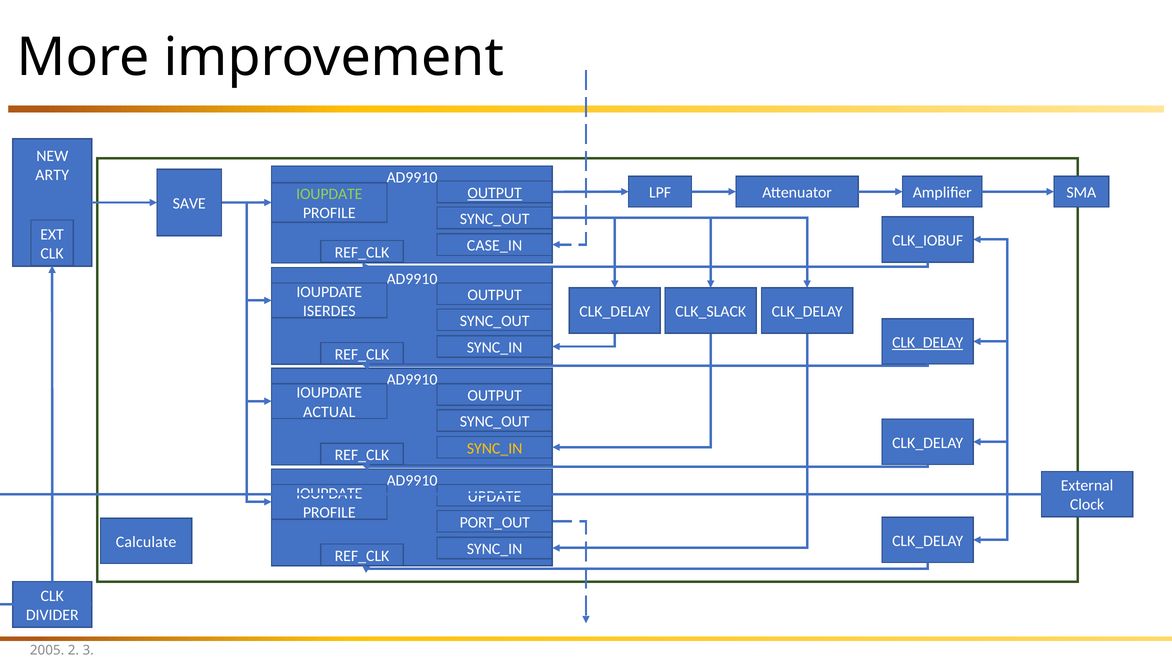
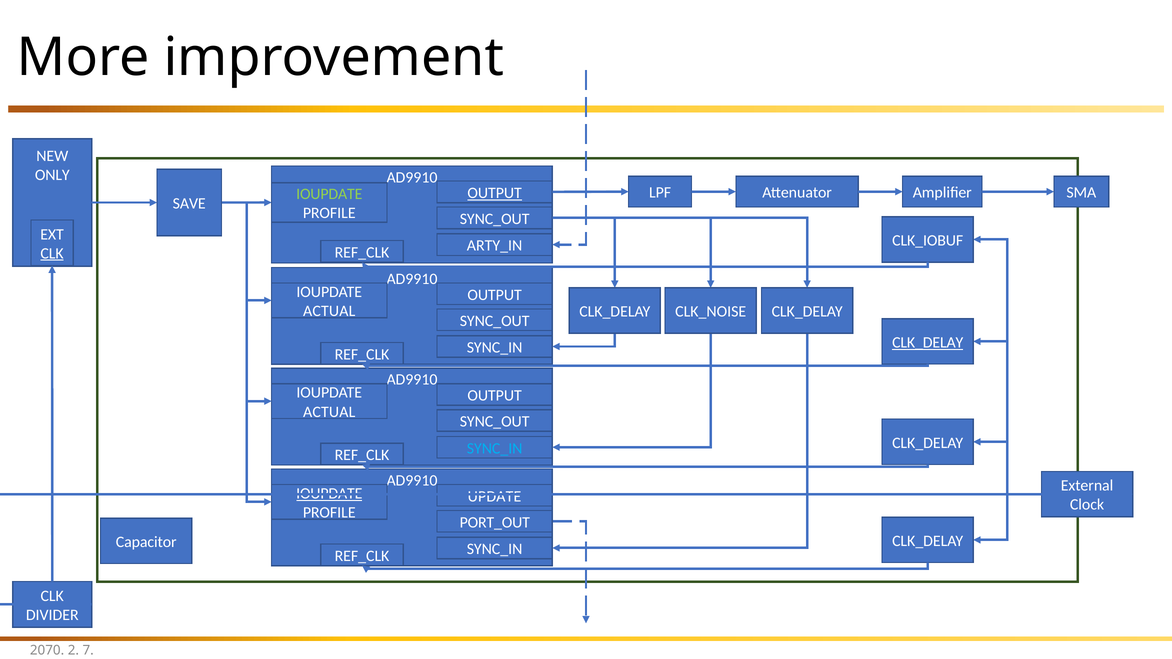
ARTY: ARTY -> ONLY
CASE_IN: CASE_IN -> ARTY_IN
CLK at (52, 253) underline: none -> present
ISERDES at (329, 311): ISERDES -> ACTUAL
CLK_SLACK: CLK_SLACK -> CLK_NOISE
SYNC_IN at (495, 449) colour: yellow -> light blue
IOUPDATE at (329, 494) underline: none -> present
Calculate: Calculate -> Capacitor
2005: 2005 -> 2070
3: 3 -> 7
